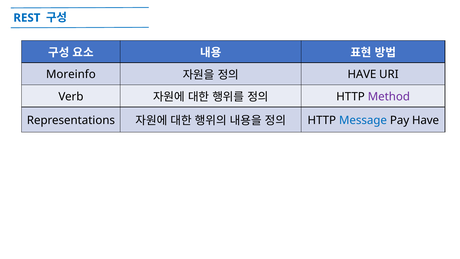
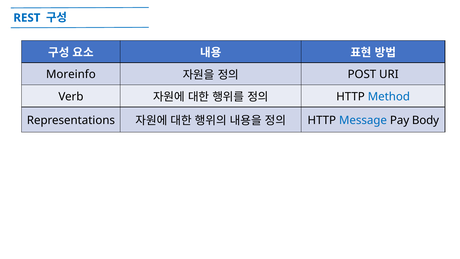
HAVE at (362, 74): HAVE -> POST
Method colour: purple -> blue
Pay Have: Have -> Body
